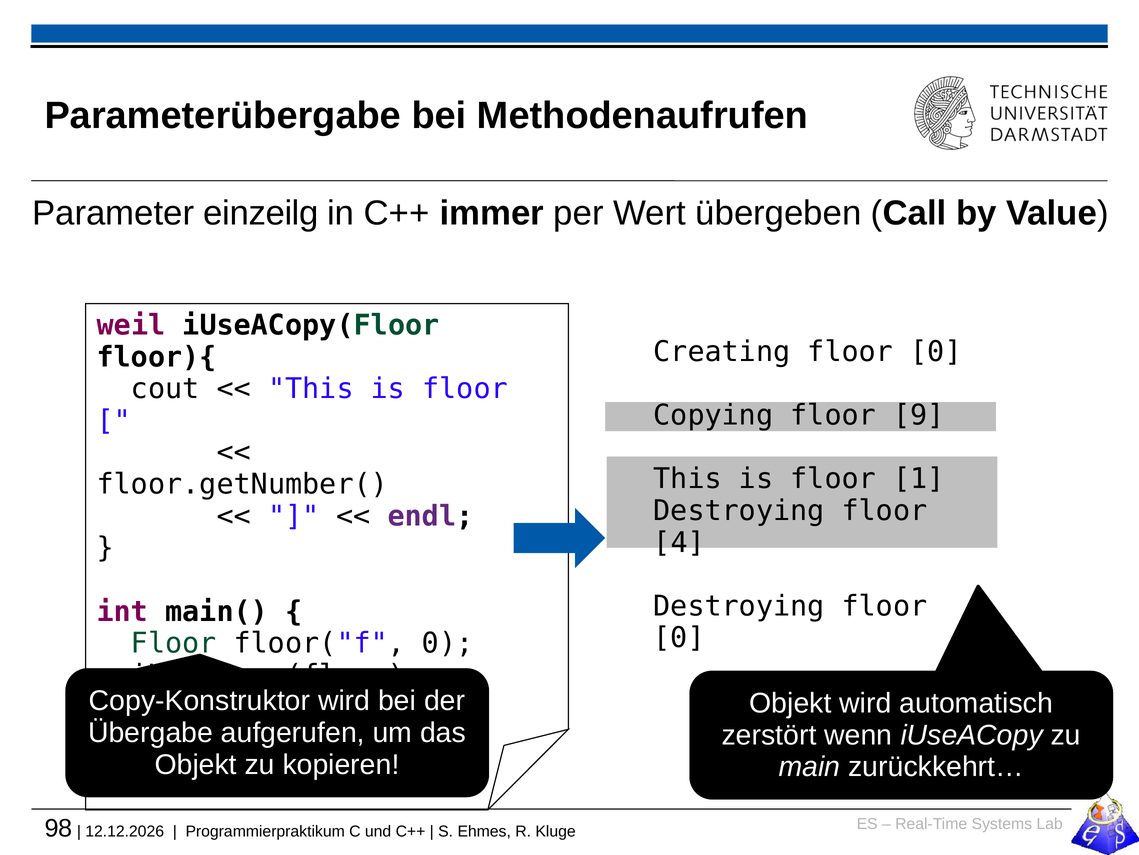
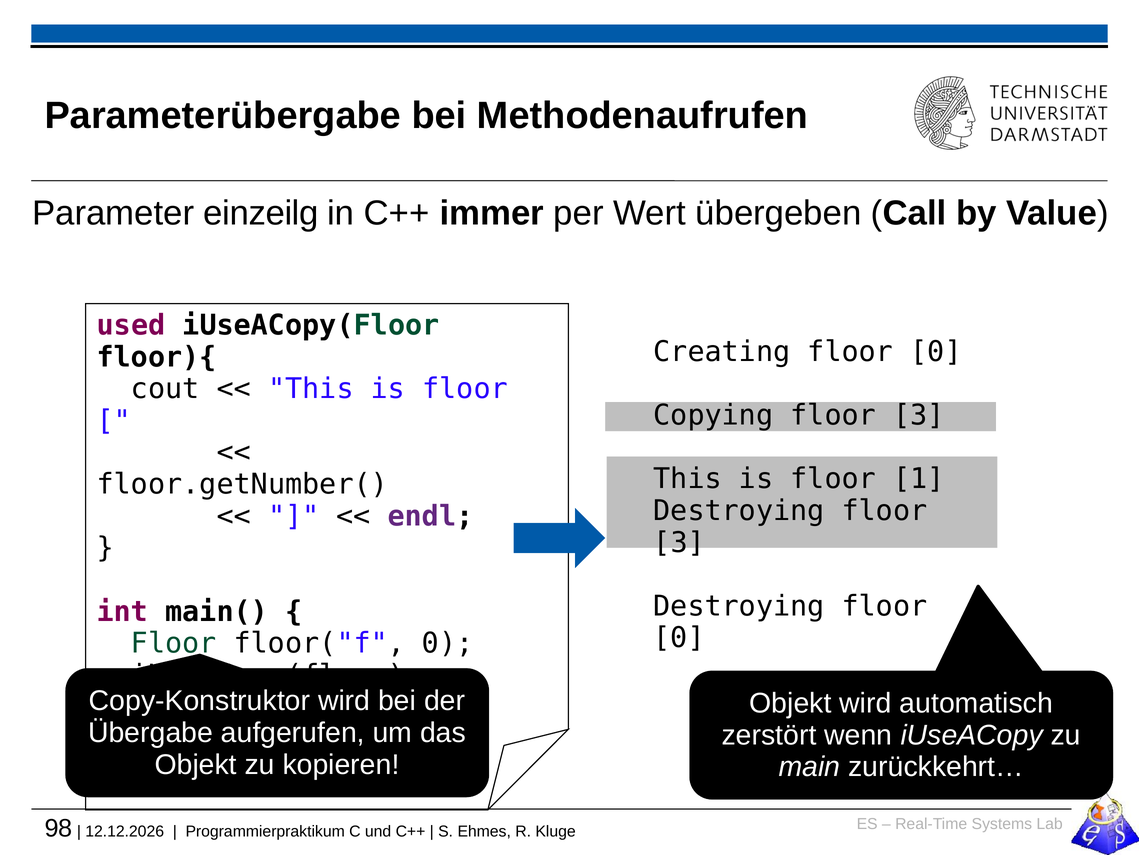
weil: weil -> used
Copying floor 9: 9 -> 3
4 at (679, 542): 4 -> 3
